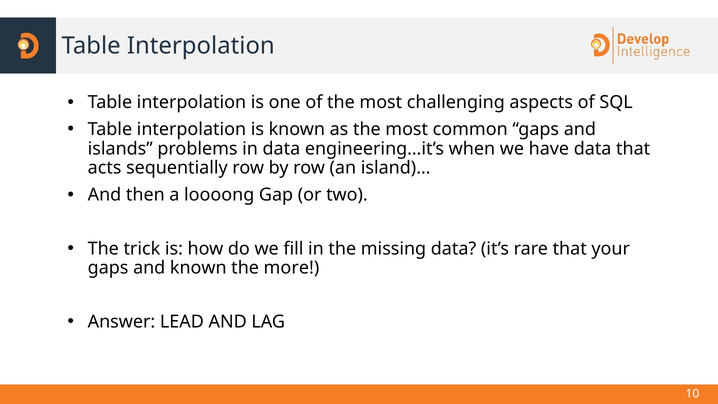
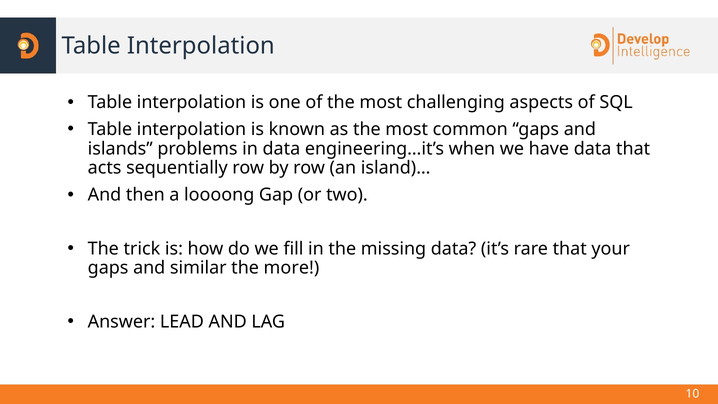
and known: known -> similar
